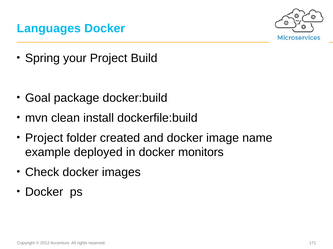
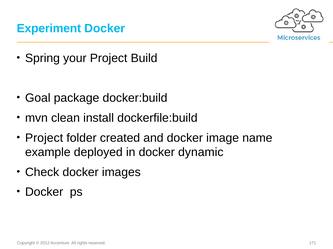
Languages: Languages -> Experiment
monitors: monitors -> dynamic
